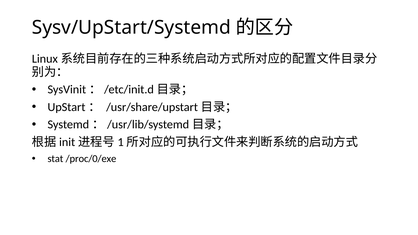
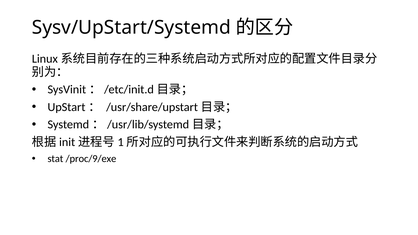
/proc/0/exe: /proc/0/exe -> /proc/9/exe
